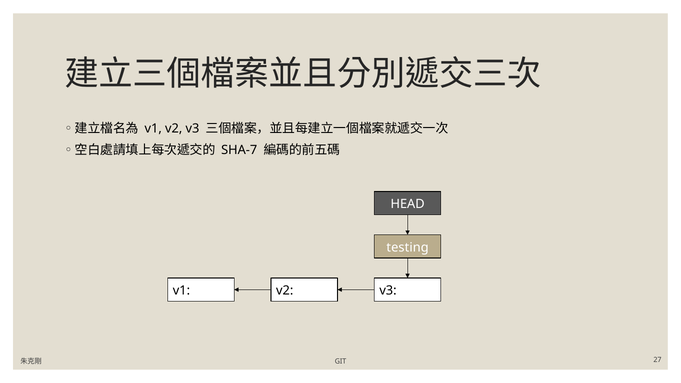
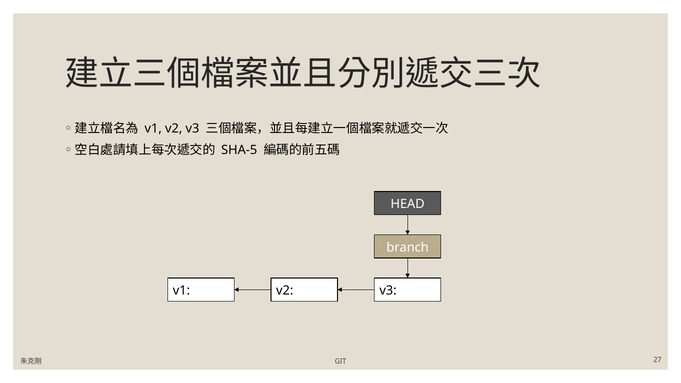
SHA-7: SHA-7 -> SHA-5
testing: testing -> branch
